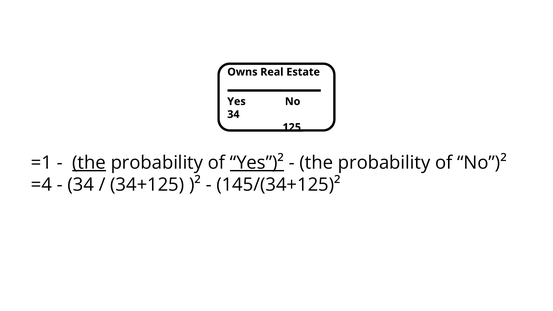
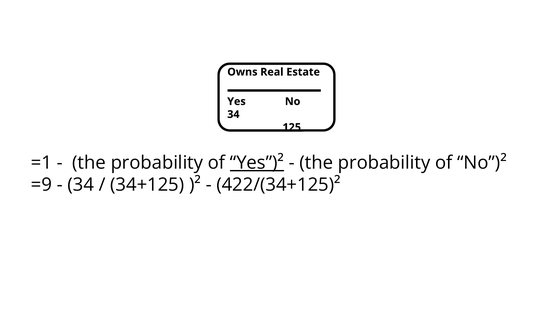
the at (89, 163) underline: present -> none
=4: =4 -> =9
145/(34+125)²: 145/(34+125)² -> 422/(34+125)²
